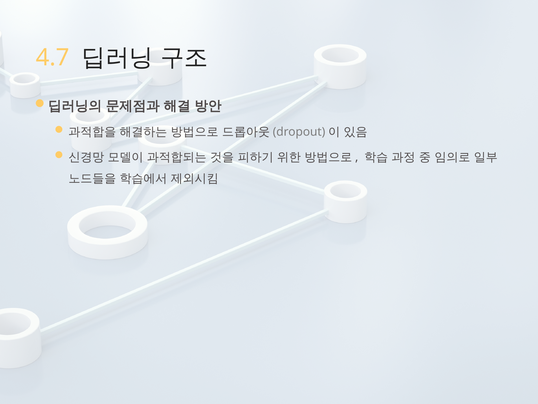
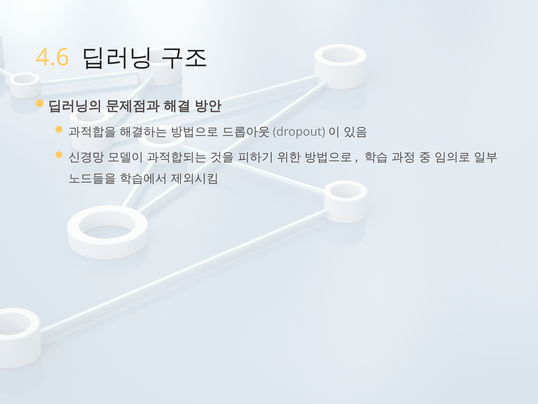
4.7: 4.7 -> 4.6
